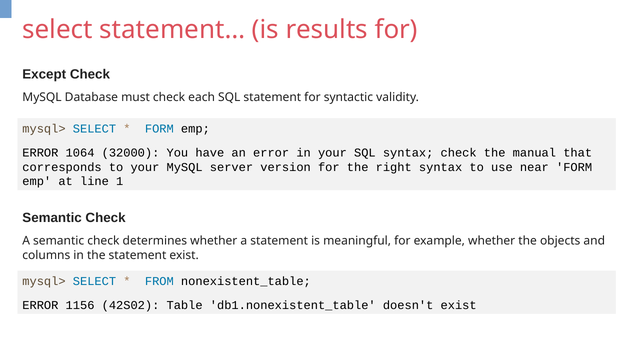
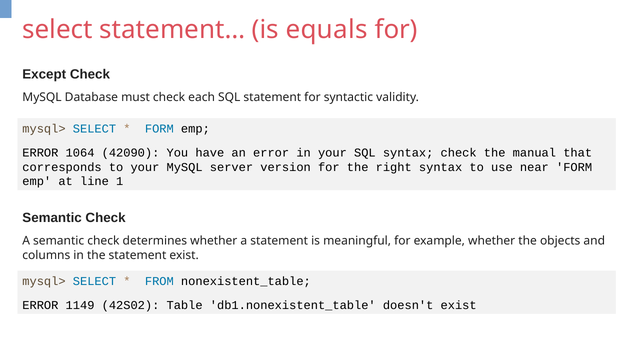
results: results -> equals
32000: 32000 -> 42090
1156: 1156 -> 1149
